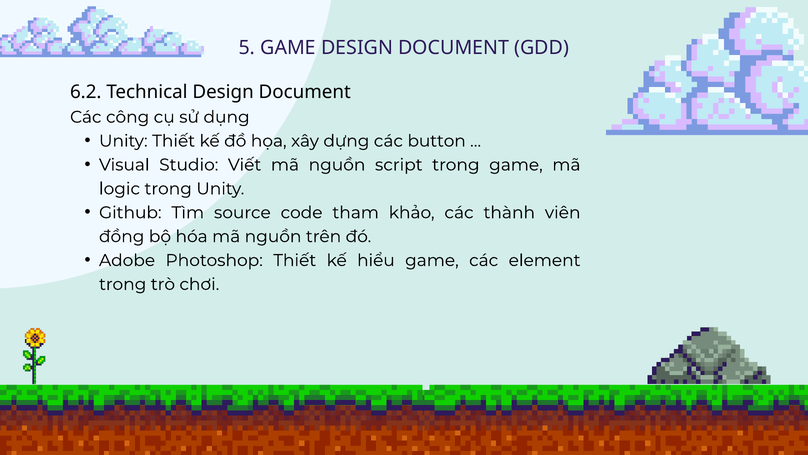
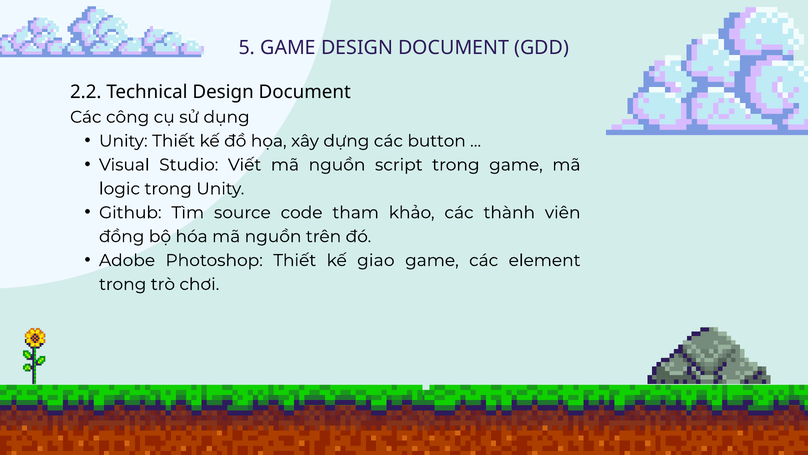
6.2: 6.2 -> 2.2
hiểu: hiểu -> giao
